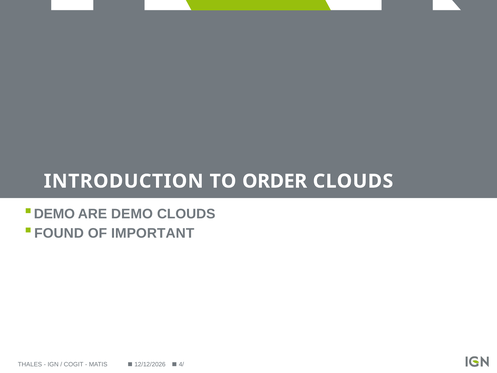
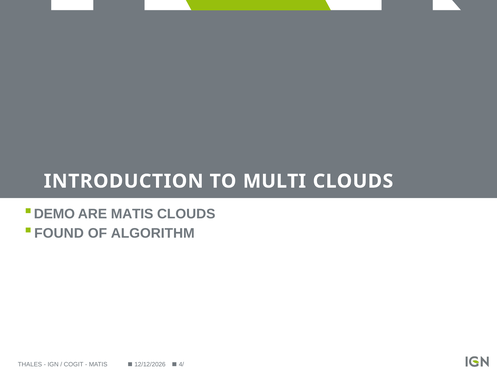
ORDER: ORDER -> MULTI
ARE DEMO: DEMO -> MATIS
IMPORTANT: IMPORTANT -> ALGORITHM
